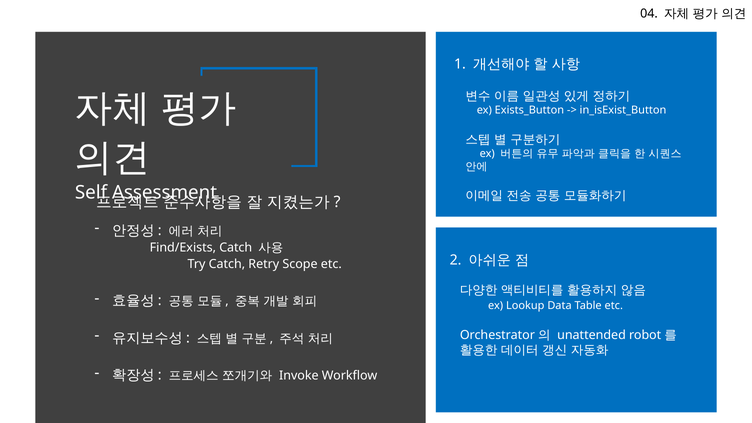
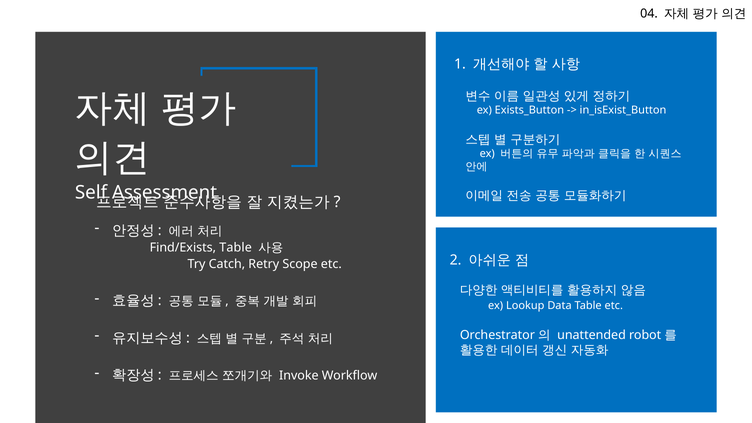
Find/Exists Catch: Catch -> Table
